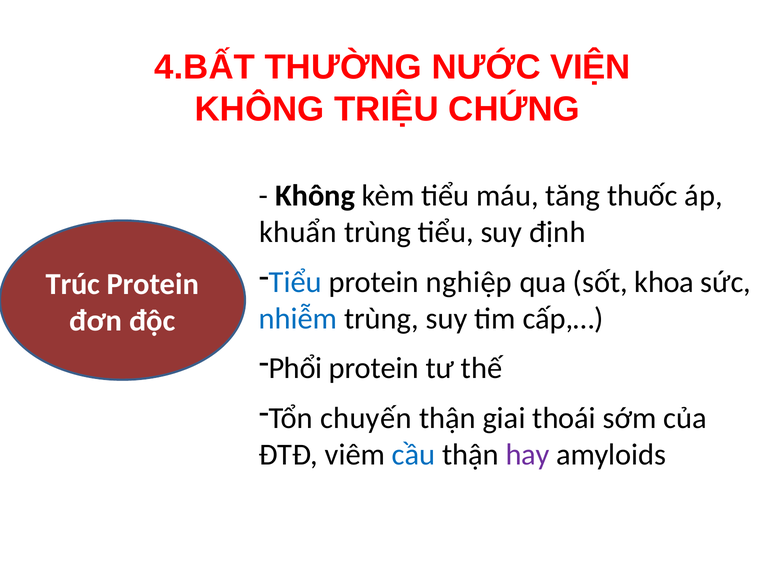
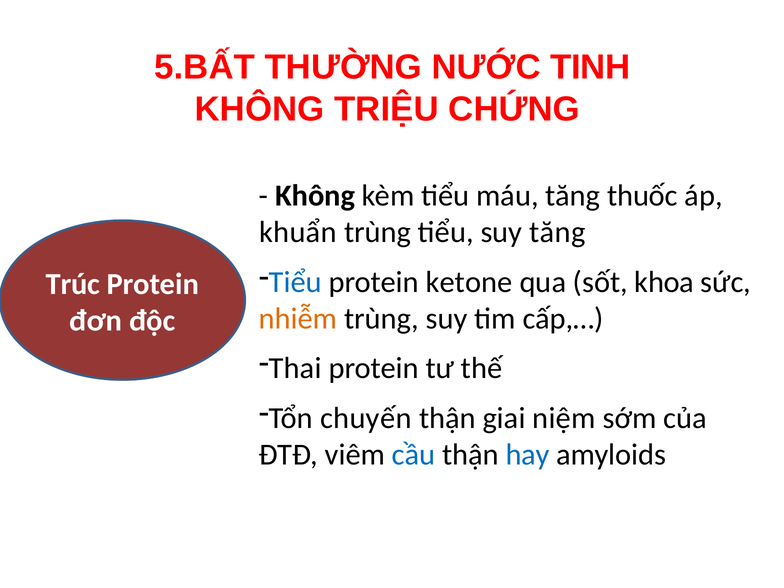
4.BẤT: 4.BẤT -> 5.BẤT
VIỆN: VIỆN -> TINH
suy định: định -> tăng
nghiệp: nghiệp -> ketone
nhiễm colour: blue -> orange
Phổi: Phổi -> Thai
thoái: thoái -> niệm
hay colour: purple -> blue
